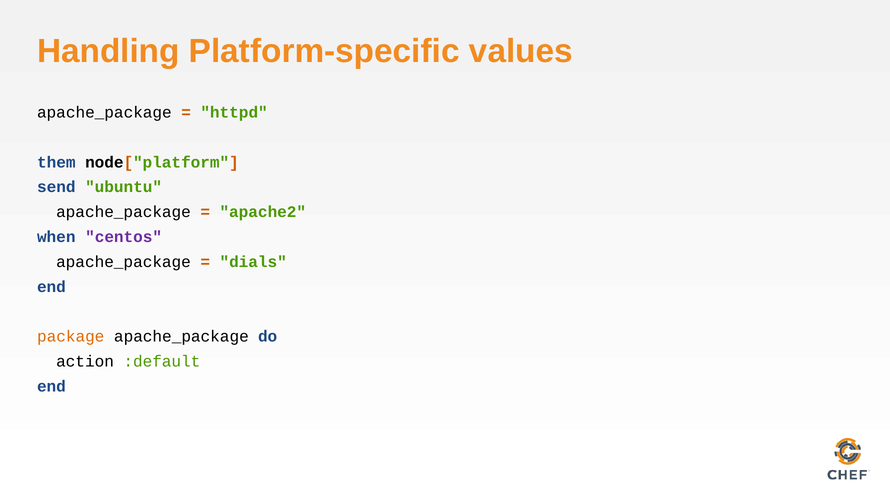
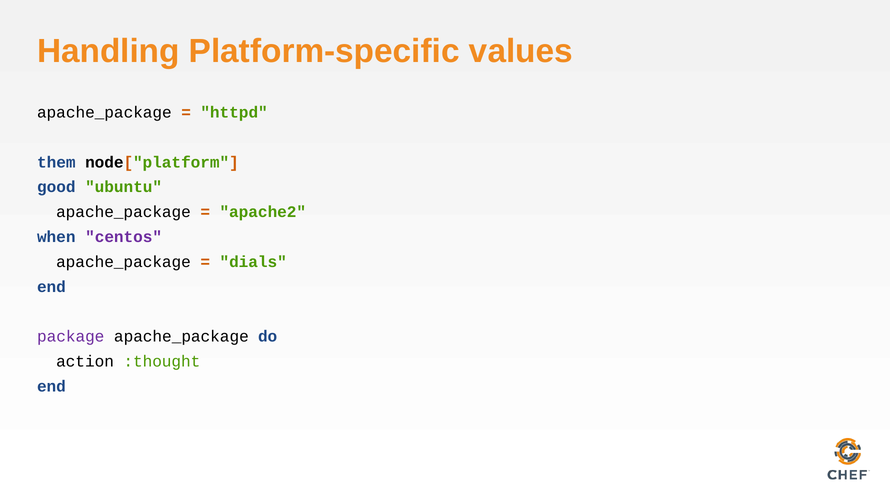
send: send -> good
package colour: orange -> purple
:default: :default -> :thought
